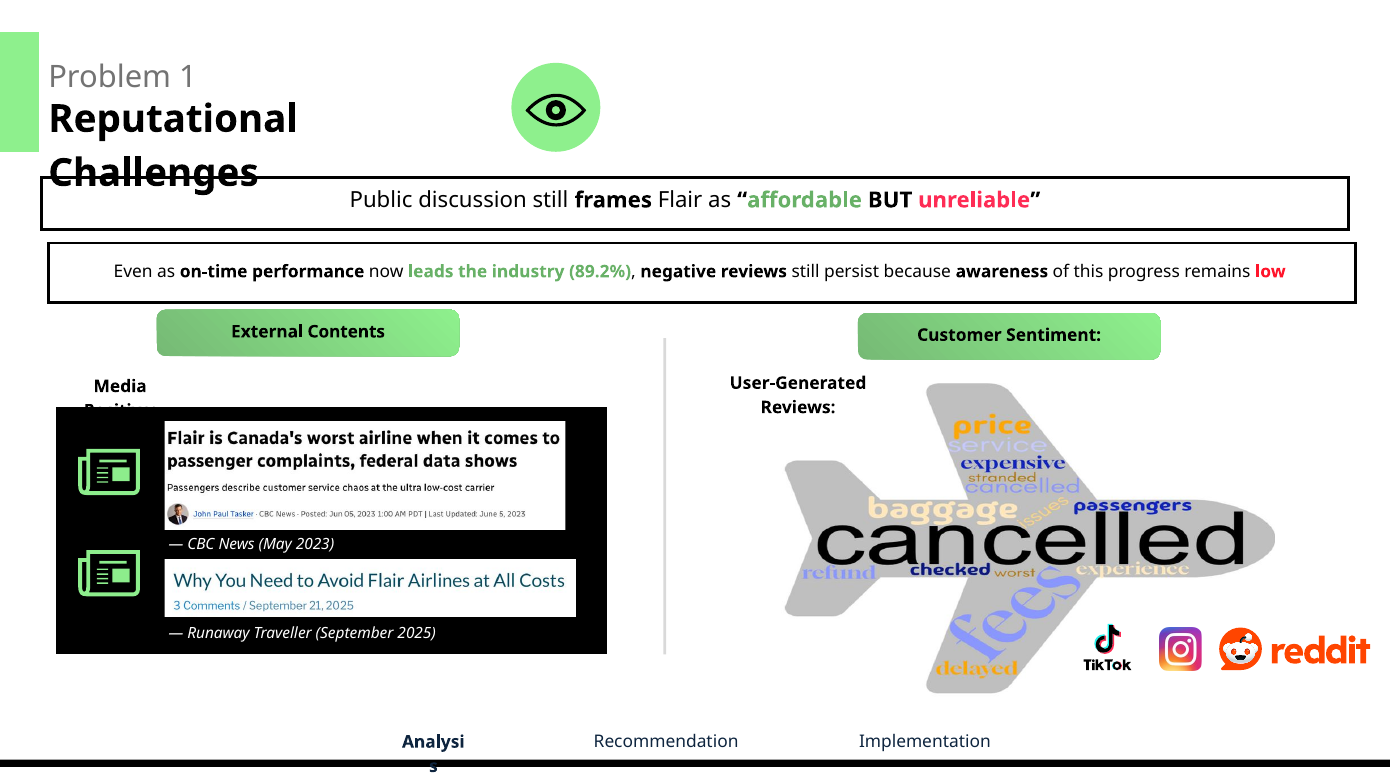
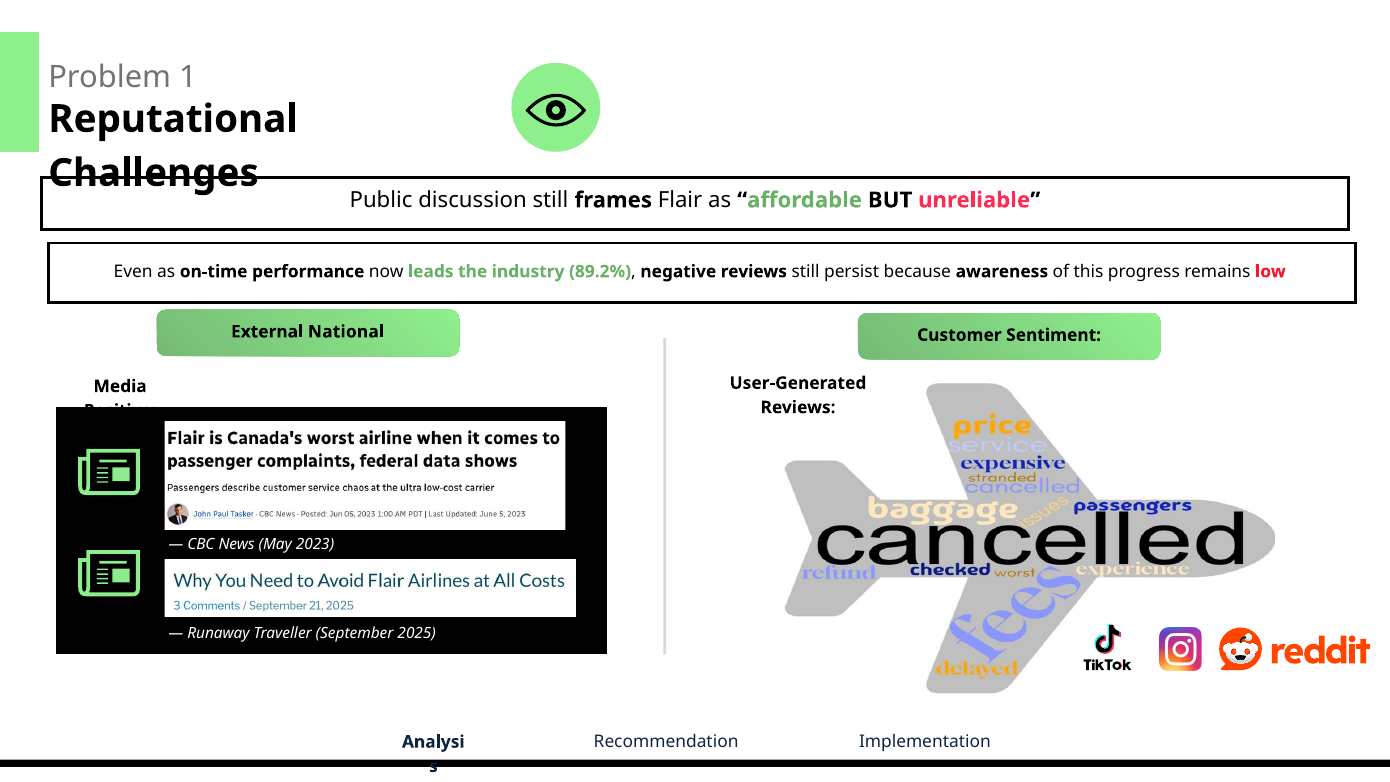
Contents: Contents -> National
